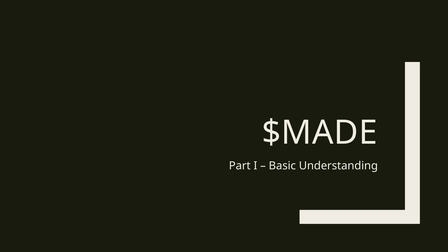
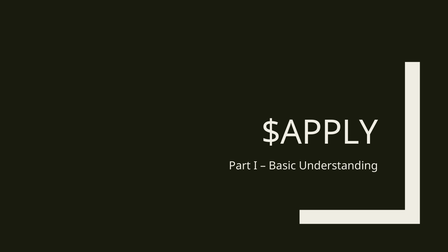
$MADE: $MADE -> $APPLY
